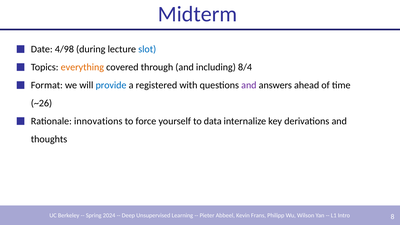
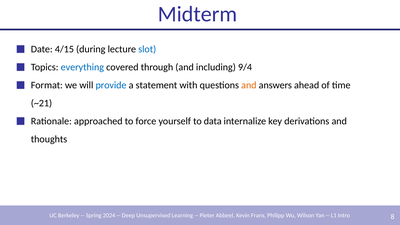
4/98: 4/98 -> 4/15
everything colour: orange -> blue
8/4: 8/4 -> 9/4
registered: registered -> statement
and at (249, 85) colour: purple -> orange
~26: ~26 -> ~21
innovations: innovations -> approached
